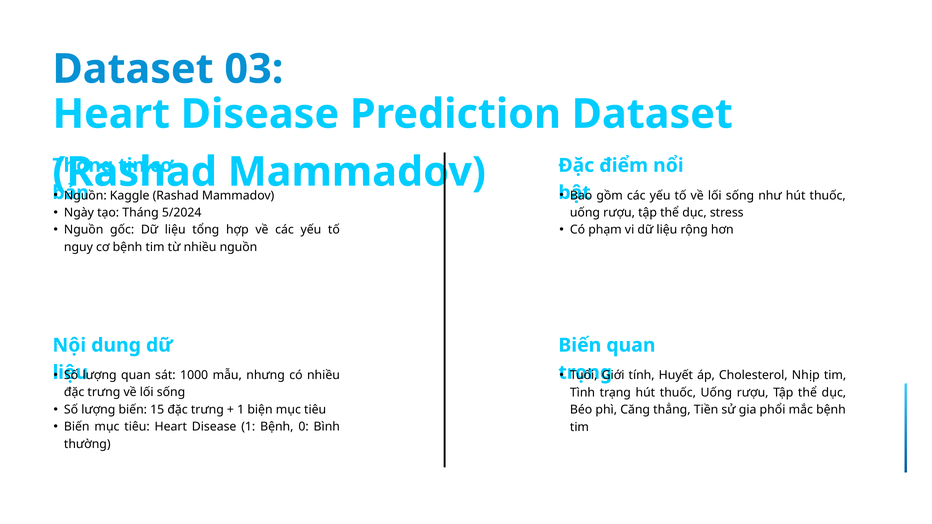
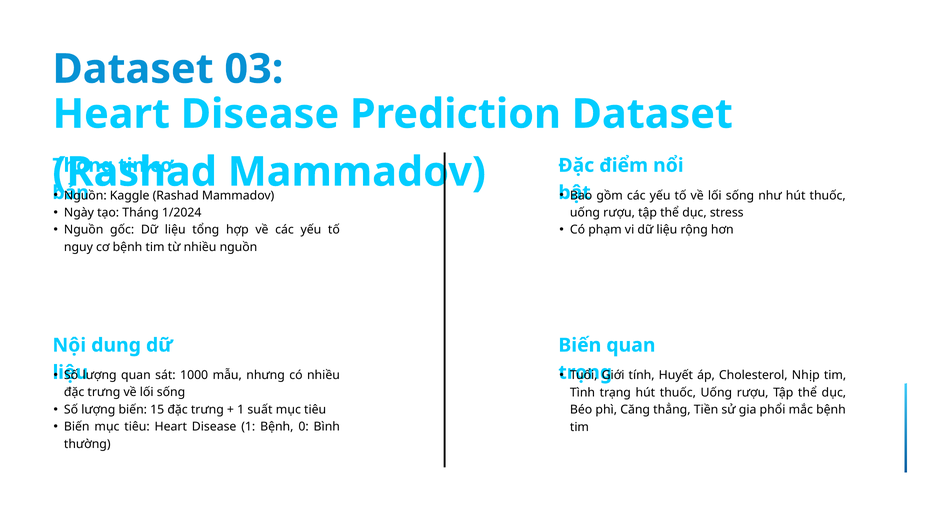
5/2024: 5/2024 -> 1/2024
biện: biện -> suất
